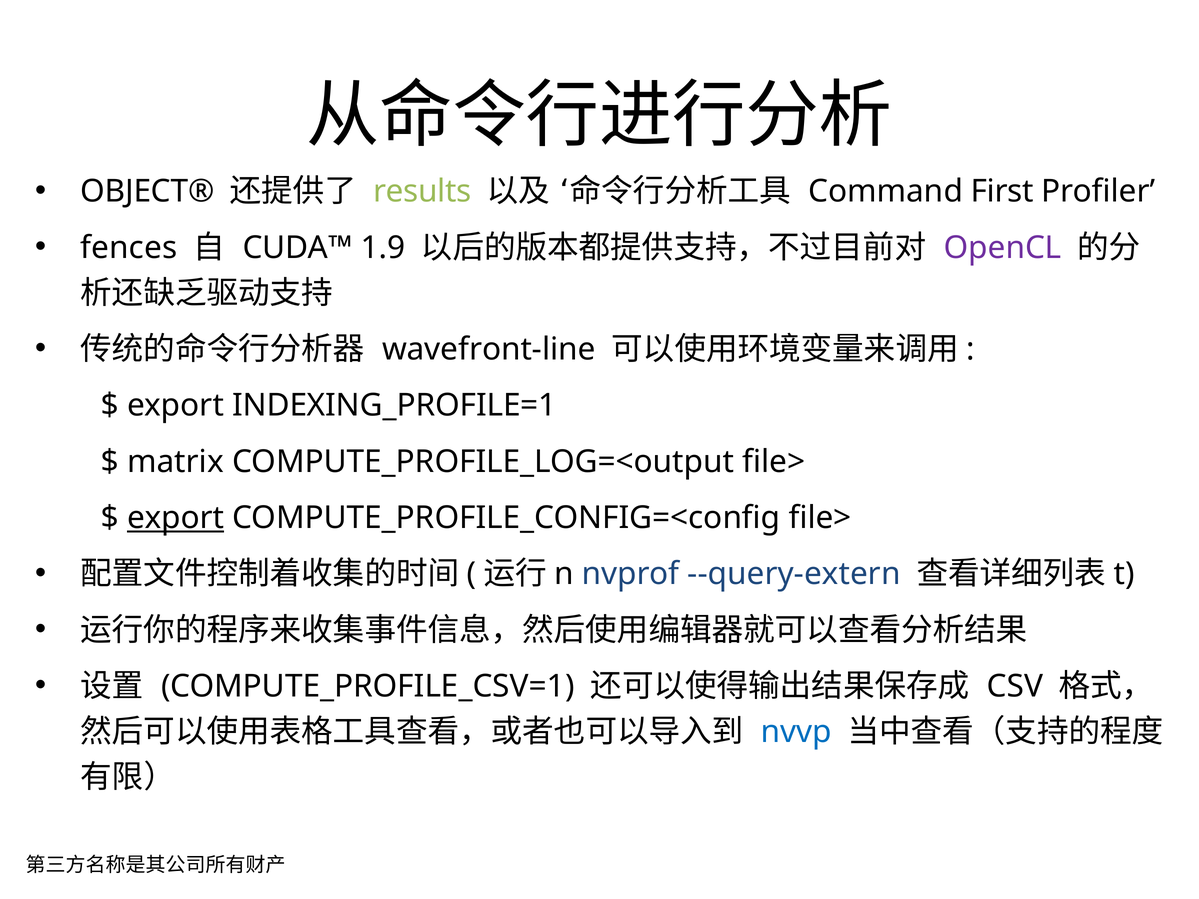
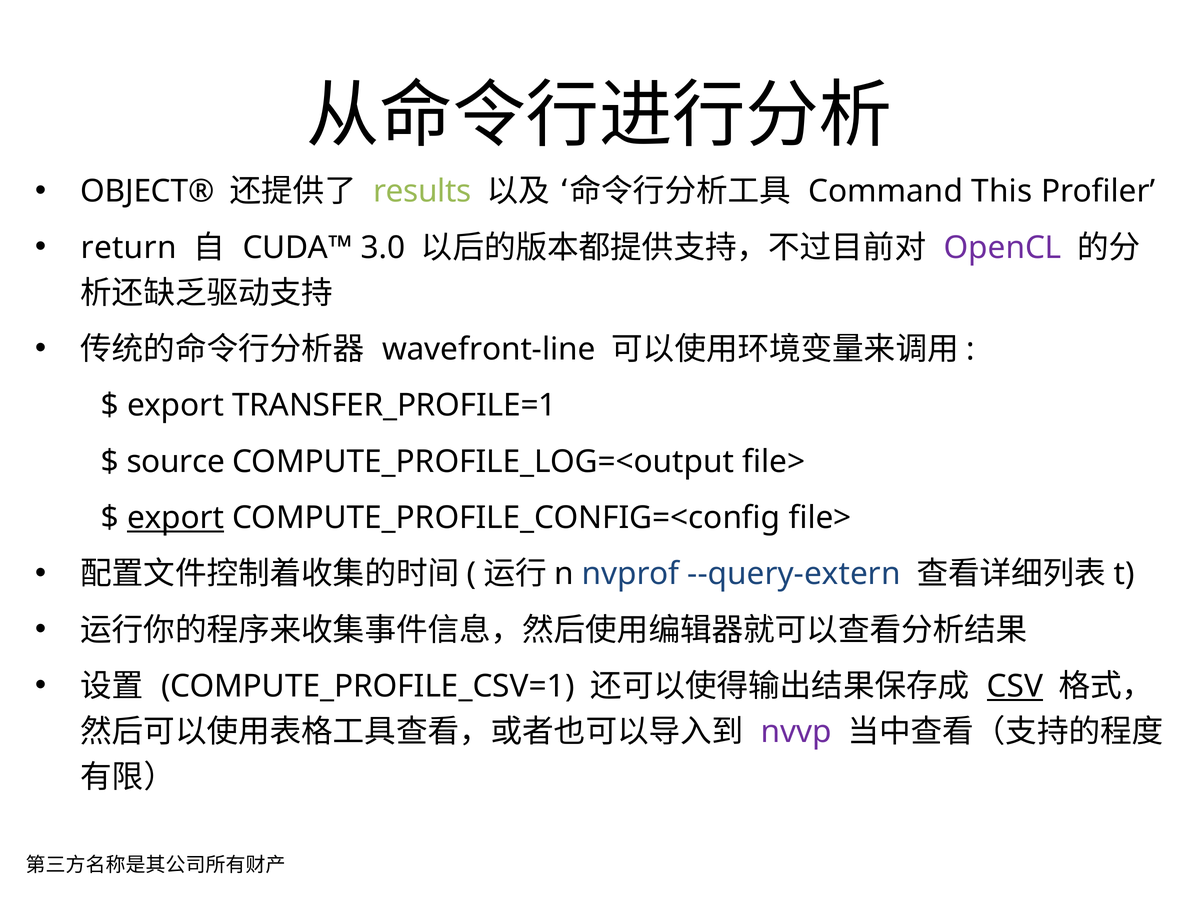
First: First -> This
fences: fences -> return
1.9: 1.9 -> 3.0
INDEXING_PROFILE=1: INDEXING_PROFILE=1 -> TRANSFER_PROFILE=1
matrix: matrix -> source
CSV underline: none -> present
nvvp colour: blue -> purple
